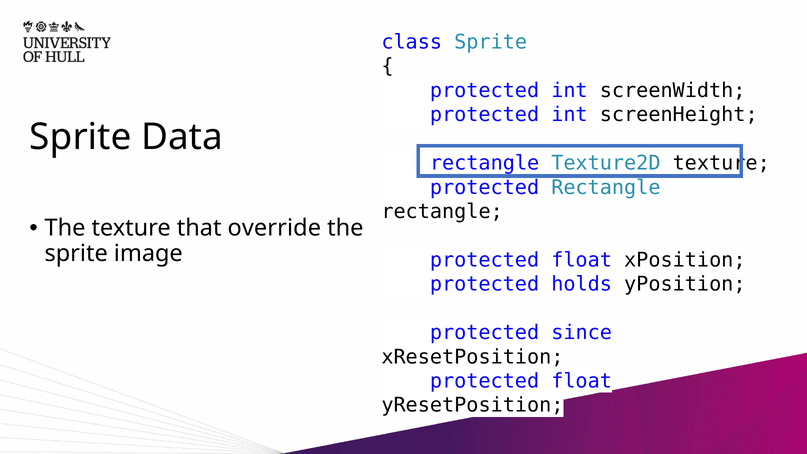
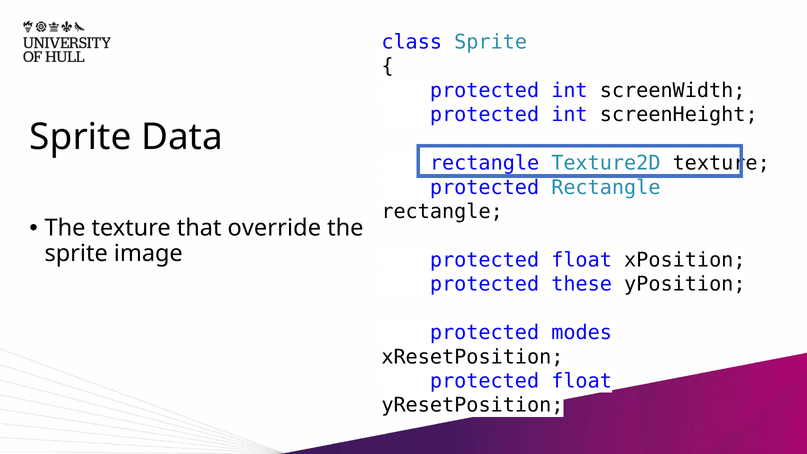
holds: holds -> these
since: since -> modes
